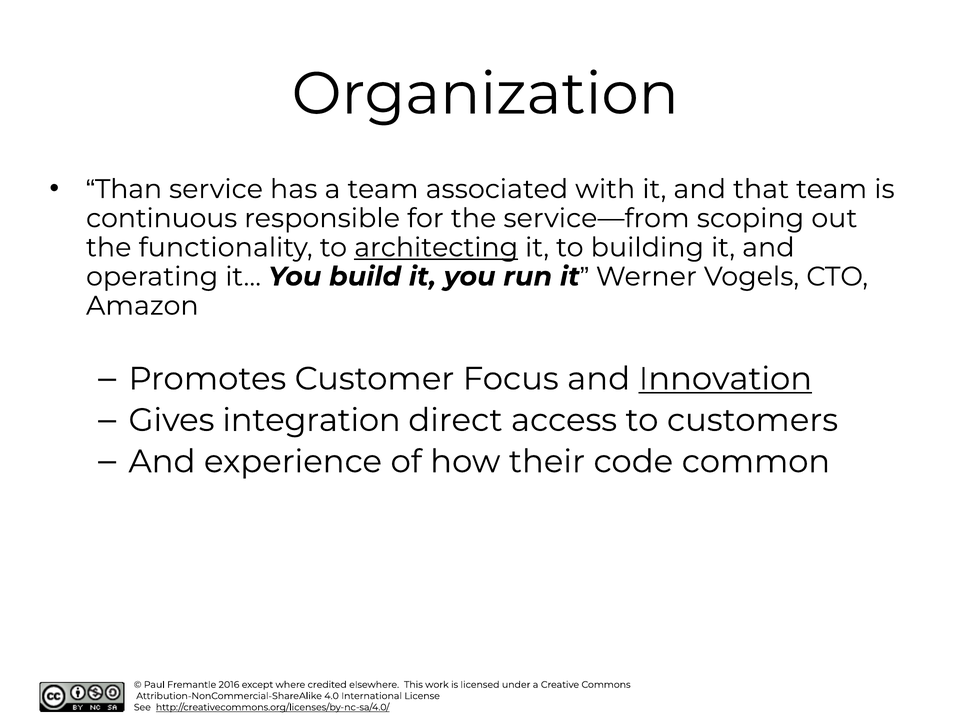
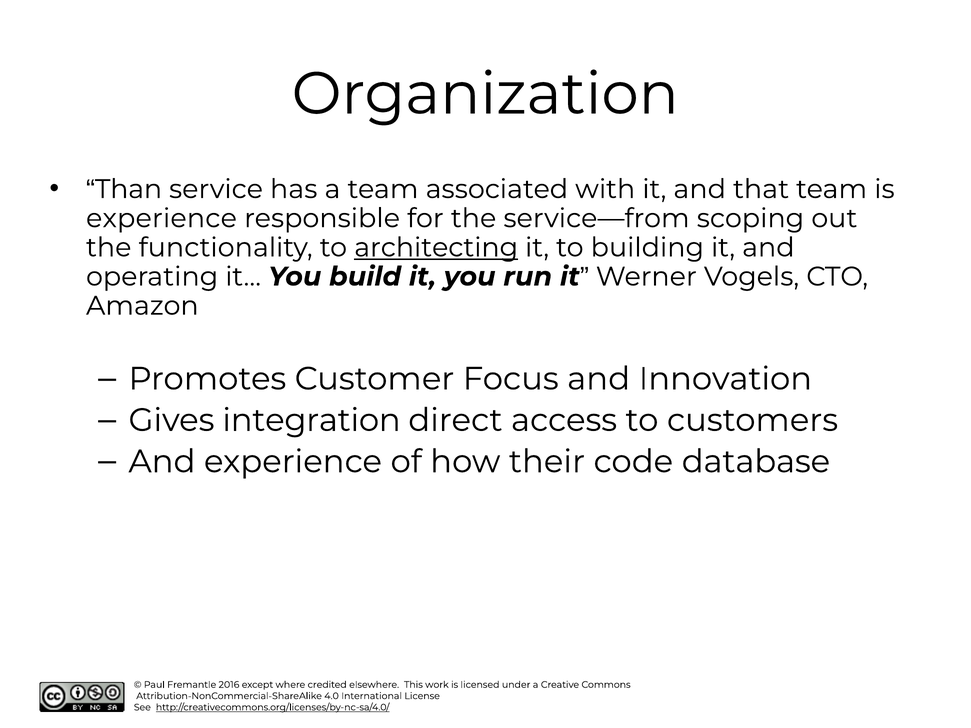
continuous at (162, 218): continuous -> experience
Innovation underline: present -> none
common: common -> database
